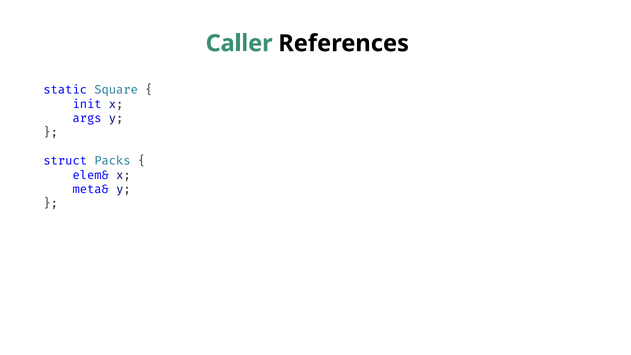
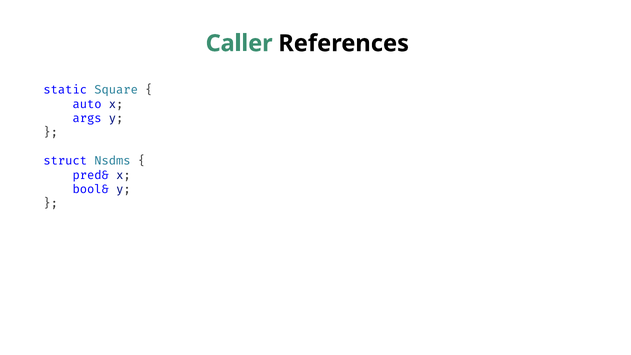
init: init -> auto
Packs: Packs -> Nsdms
elem&: elem& -> pred&
meta&: meta& -> bool&
